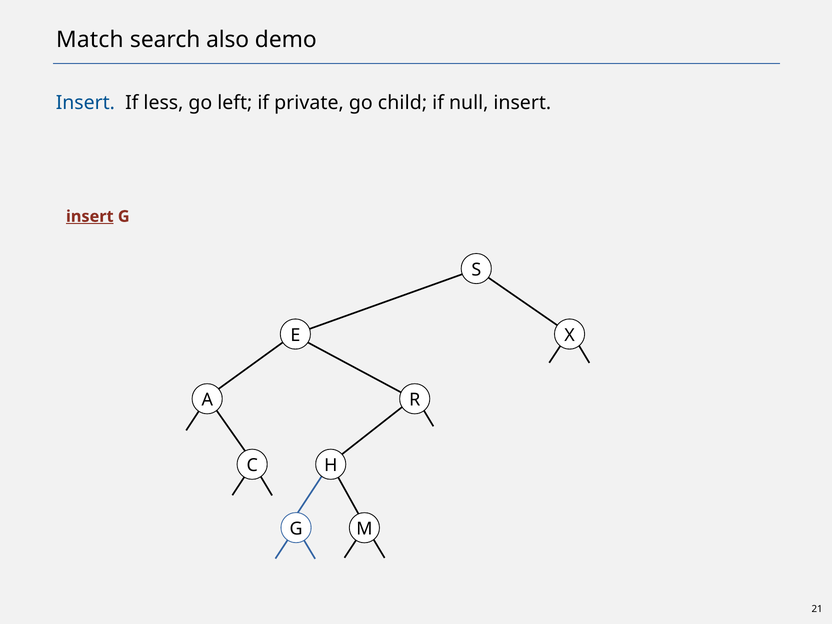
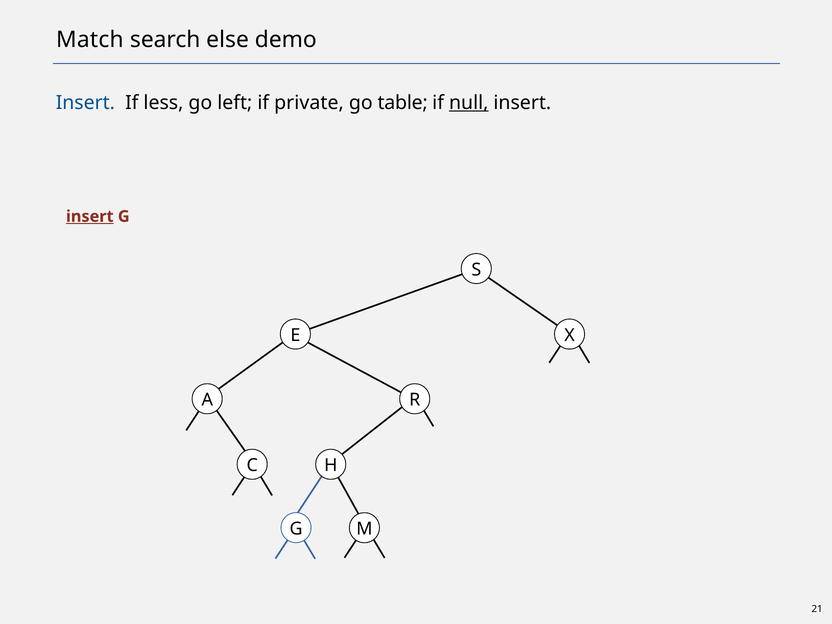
also: also -> else
child: child -> table
null underline: none -> present
